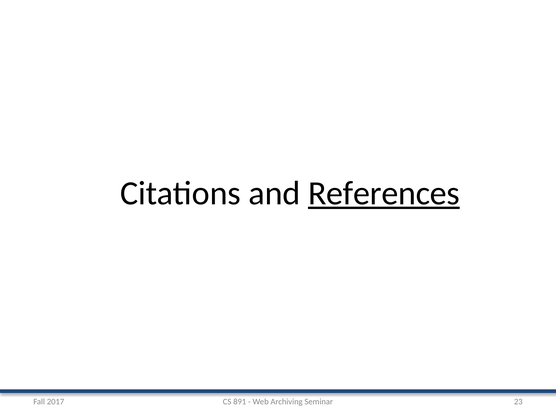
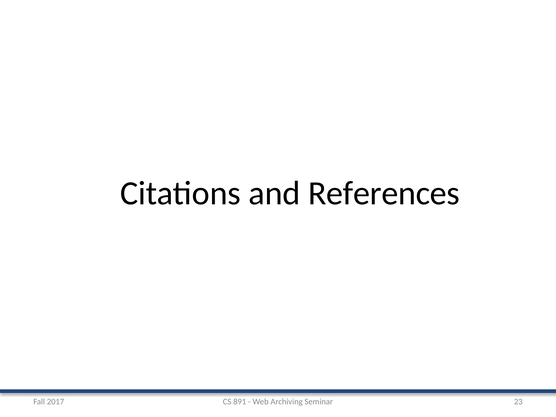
References underline: present -> none
